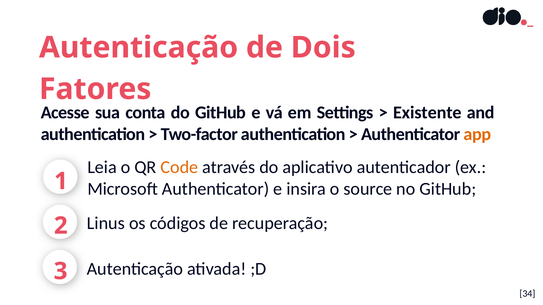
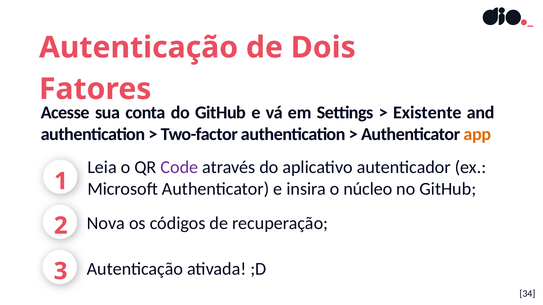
Code colour: orange -> purple
source: source -> núcleo
Linus: Linus -> Nova
